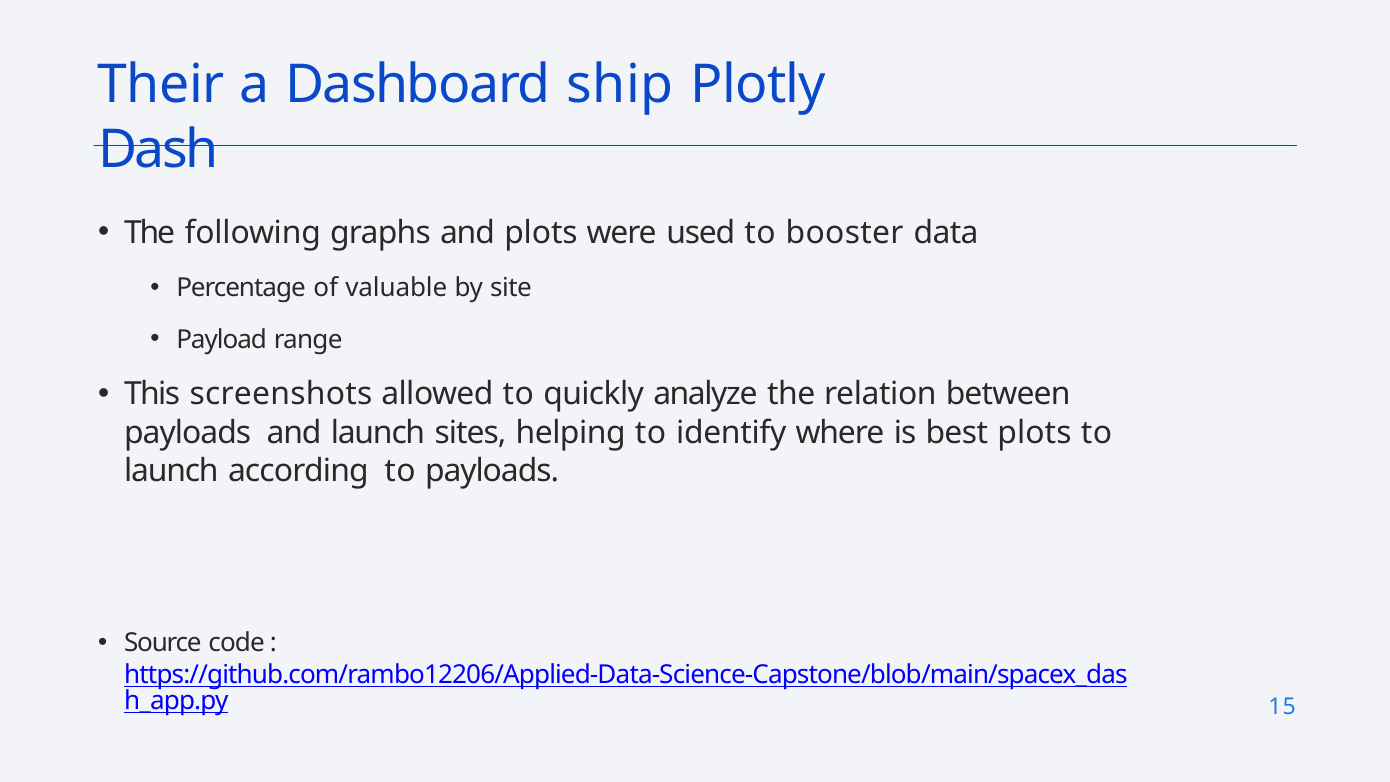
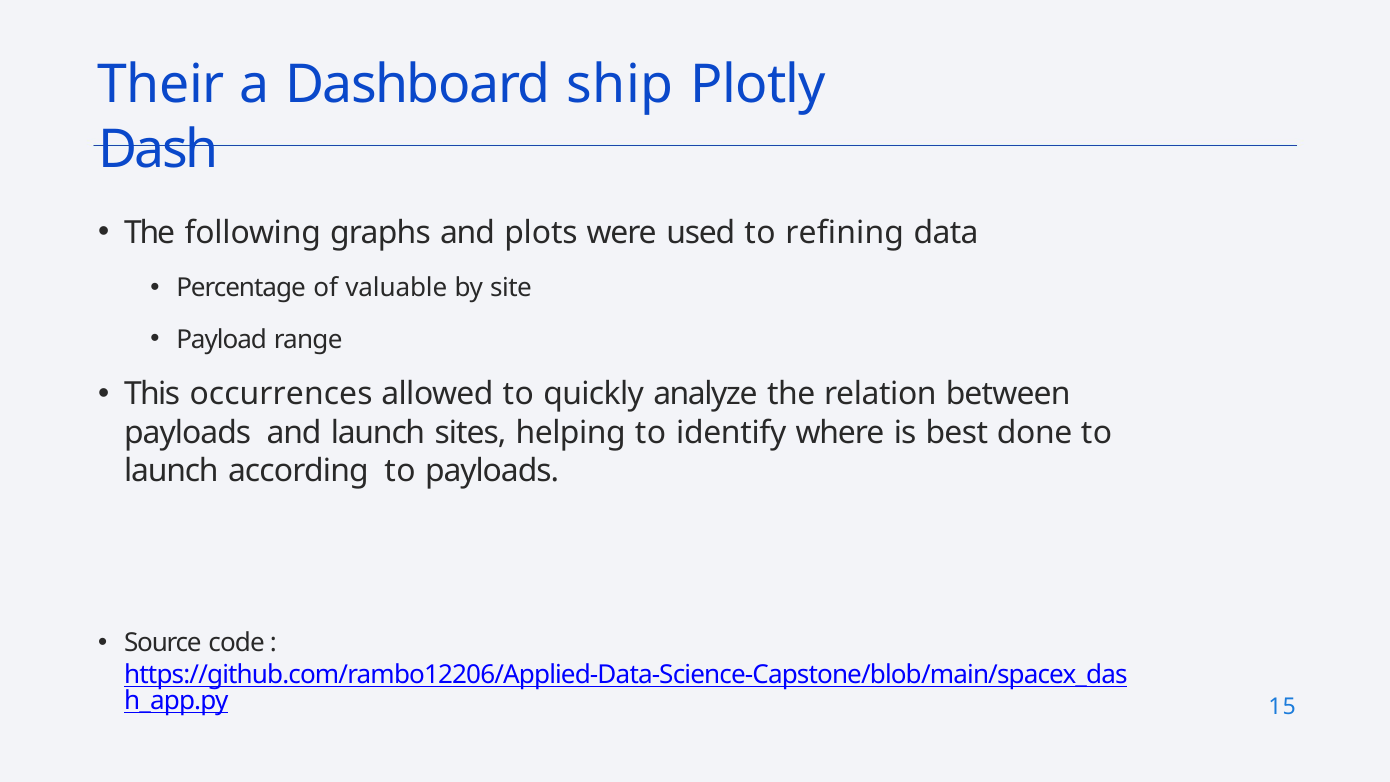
booster: booster -> refining
screenshots: screenshots -> occurrences
best plots: plots -> done
